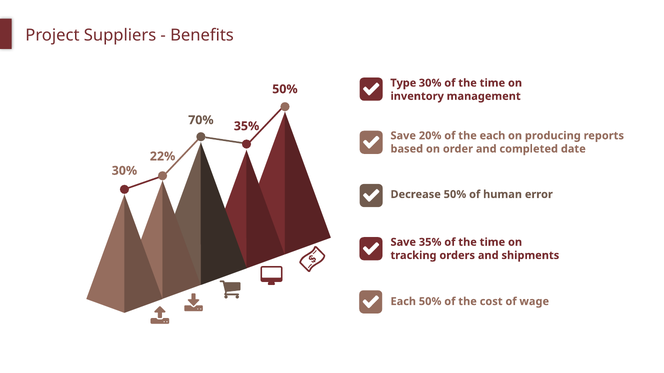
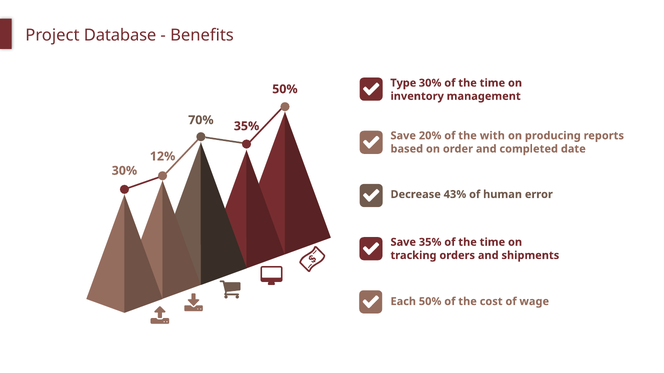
Suppliers: Suppliers -> Database
the each: each -> with
22%: 22% -> 12%
Decrease 50%: 50% -> 43%
